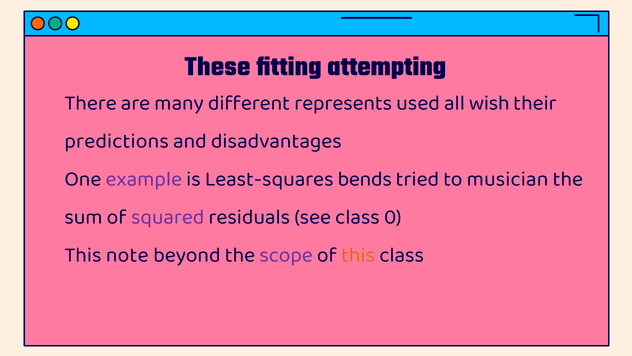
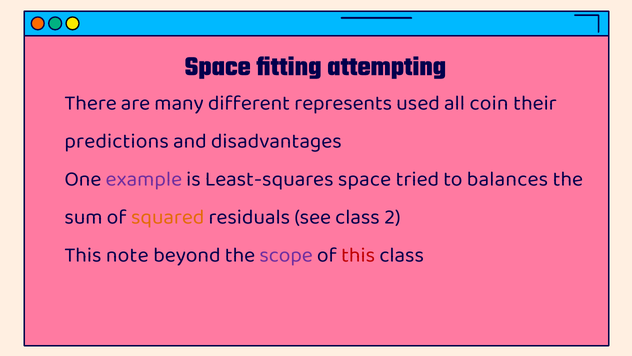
These at (217, 66): These -> Space
wish: wish -> coin
Least-squares bends: bends -> space
musician: musician -> balances
squared colour: purple -> orange
0: 0 -> 2
this at (358, 254) colour: orange -> red
